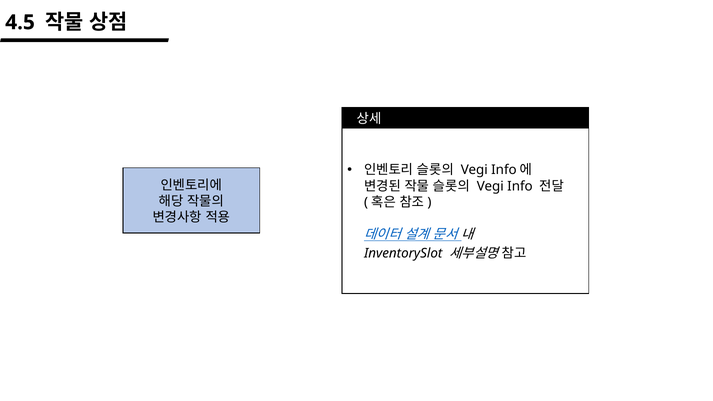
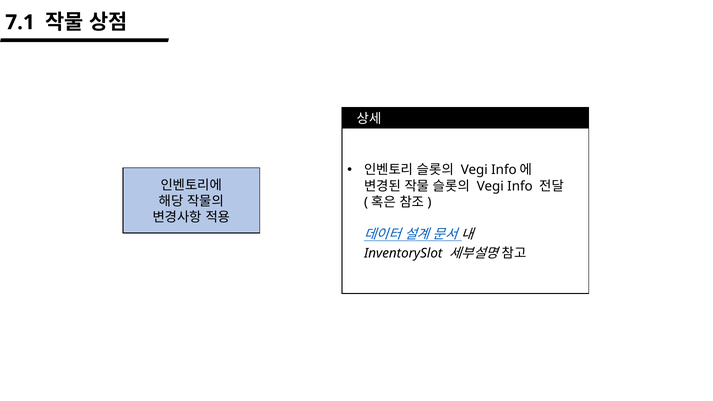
4.5: 4.5 -> 7.1
